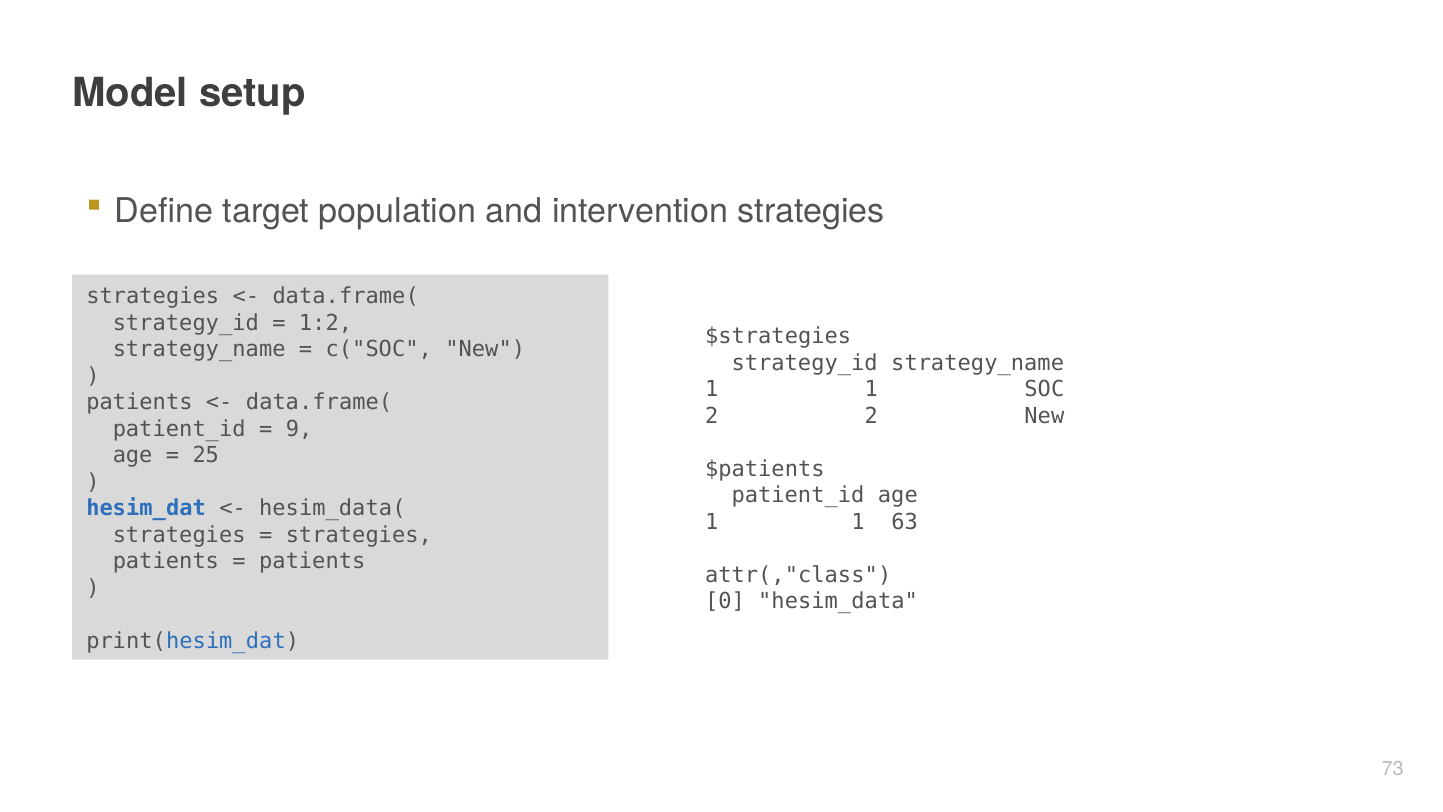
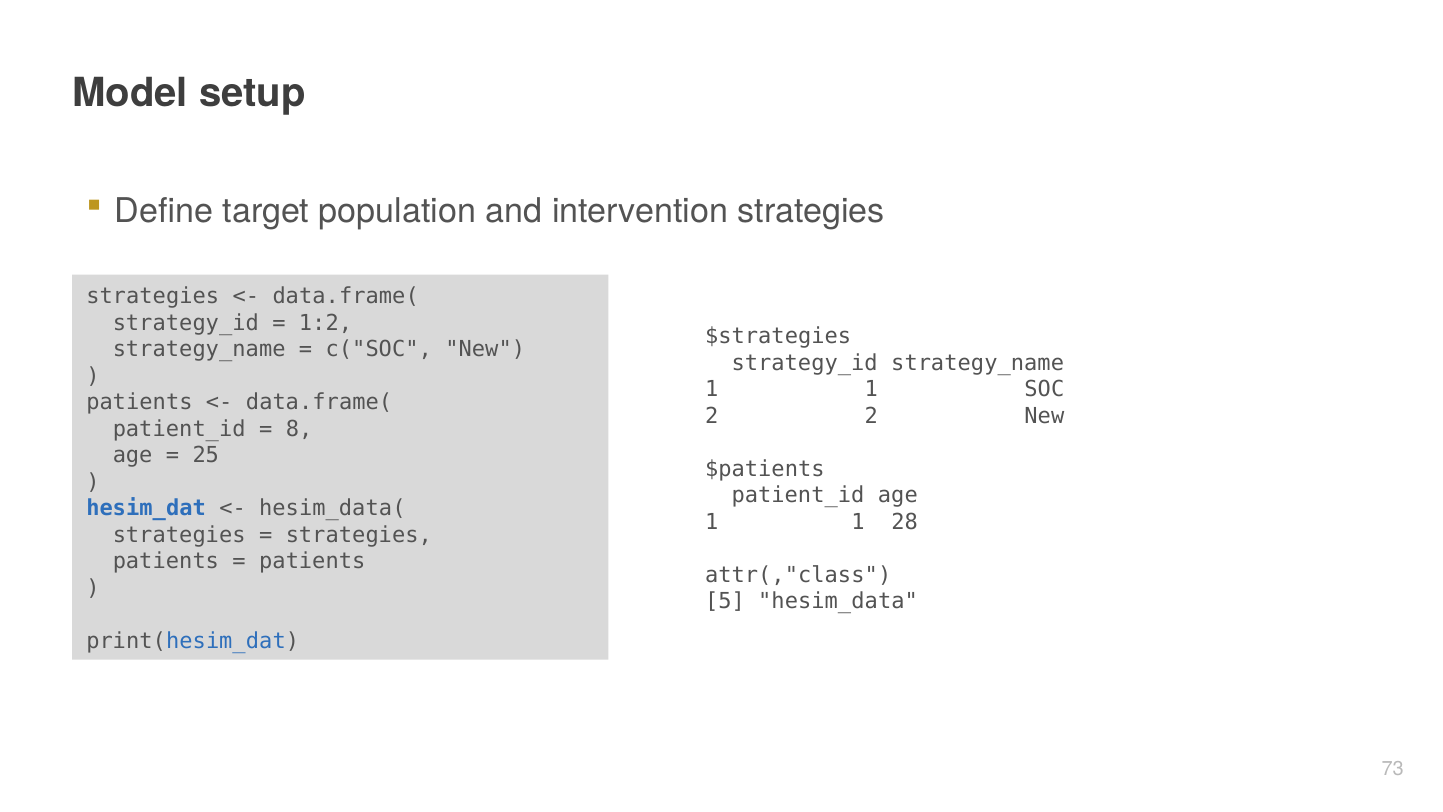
9: 9 -> 8
63: 63 -> 28
0: 0 -> 5
